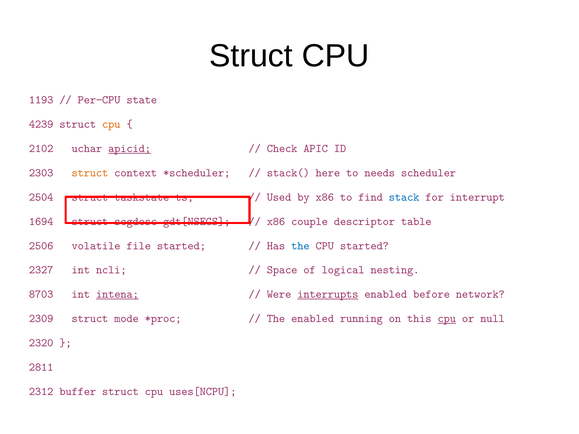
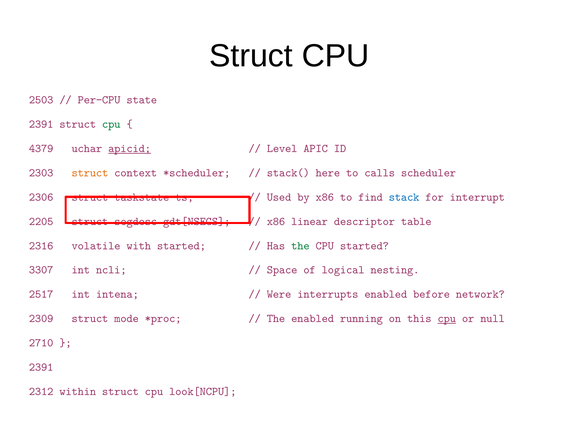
1193: 1193 -> 2503
4239 at (41, 124): 4239 -> 2391
cpu at (111, 124) colour: orange -> green
2102: 2102 -> 4379
Check: Check -> Level
needs: needs -> calls
2504: 2504 -> 2306
1694: 1694 -> 2205
couple: couple -> linear
2506: 2506 -> 2316
file: file -> with
the at (300, 246) colour: blue -> green
2327: 2327 -> 3307
8703: 8703 -> 2517
intena underline: present -> none
interrupts underline: present -> none
2320: 2320 -> 2710
2811 at (41, 367): 2811 -> 2391
buffer: buffer -> within
uses[NCPU: uses[NCPU -> look[NCPU
